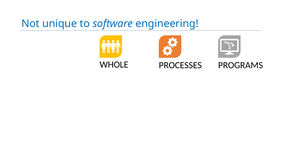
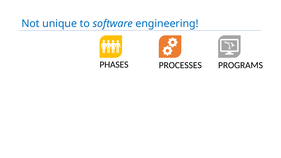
WHOLE: WHOLE -> PHASES
